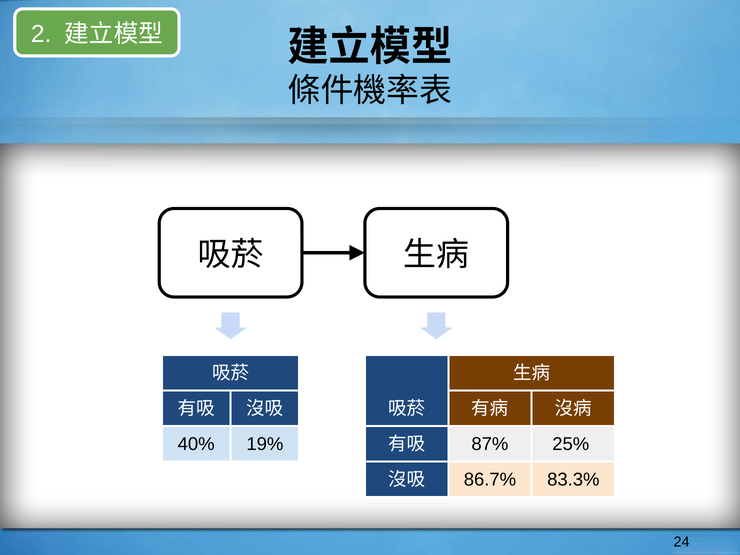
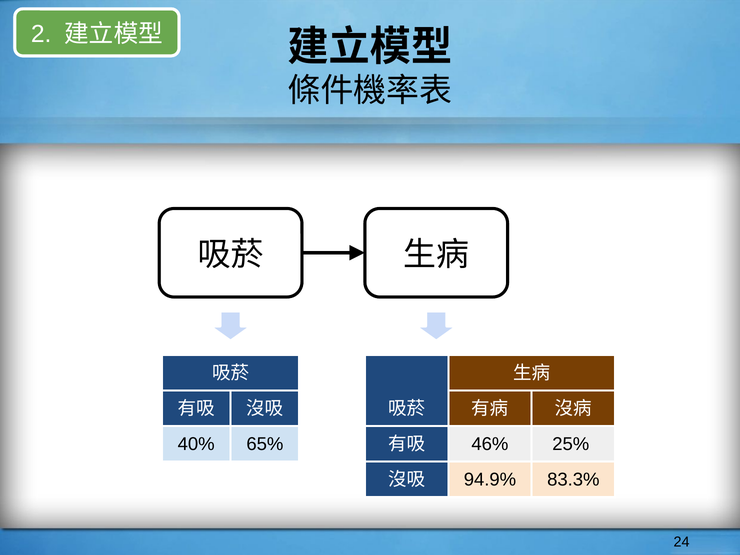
19%: 19% -> 65%
87%: 87% -> 46%
86.7%: 86.7% -> 94.9%
